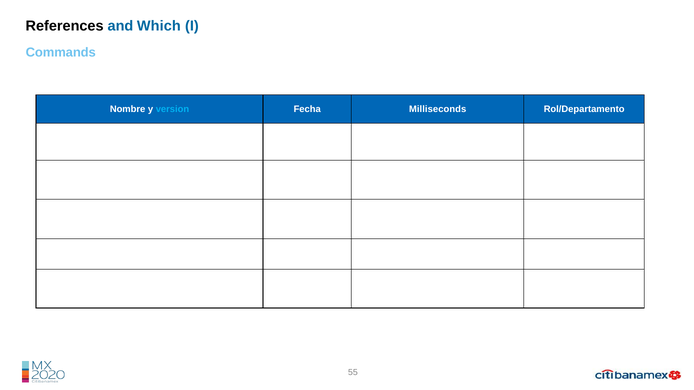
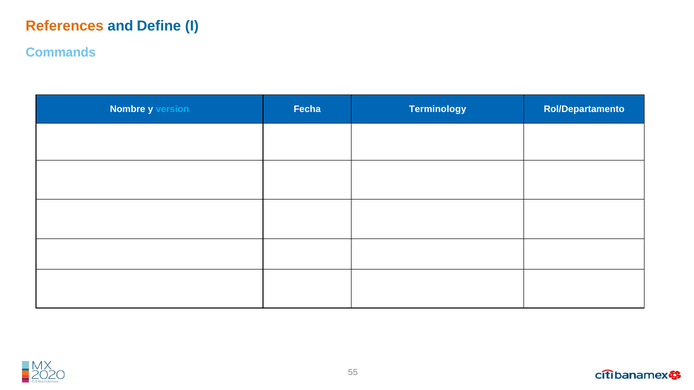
References colour: black -> orange
Which: Which -> Define
Milliseconds: Milliseconds -> Terminology
